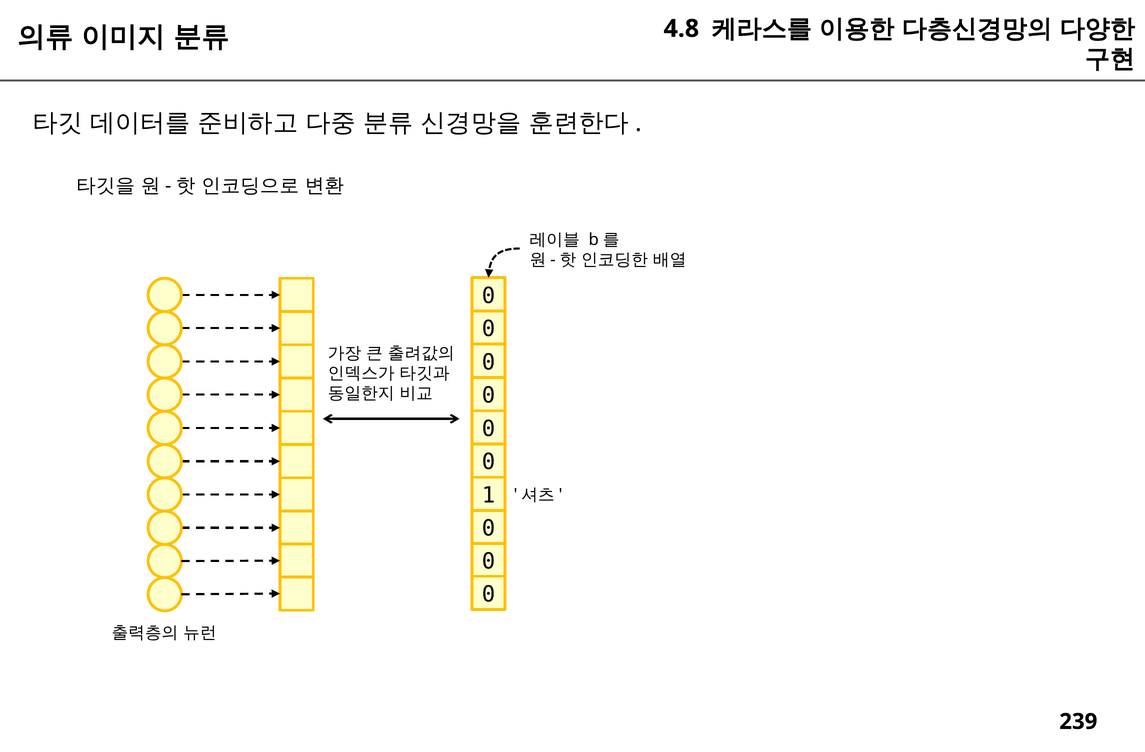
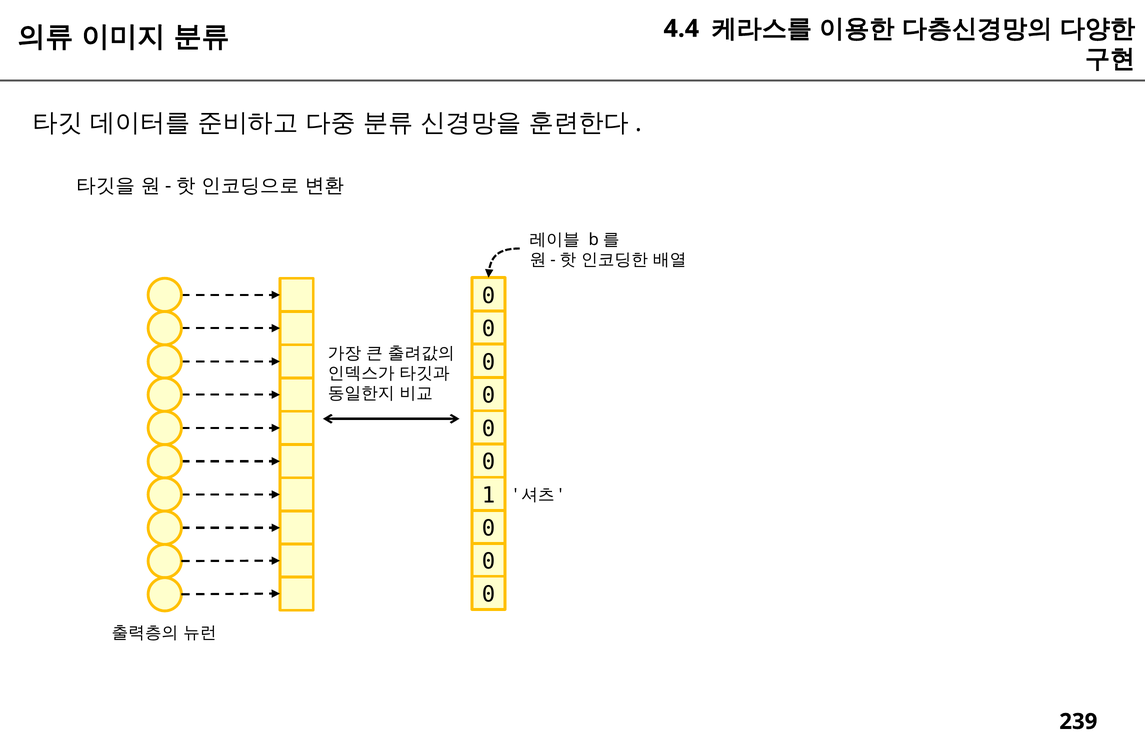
4.8: 4.8 -> 4.4
